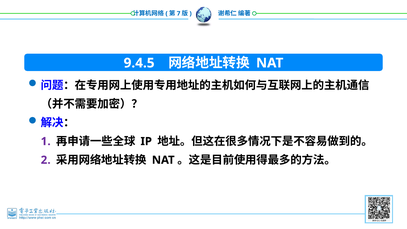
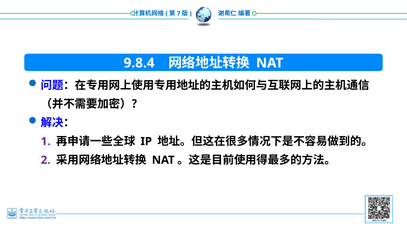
9.4.5: 9.4.5 -> 9.8.4
